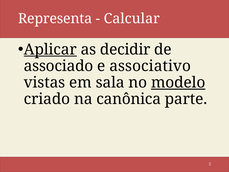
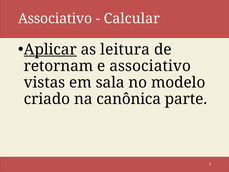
Representa at (55, 19): Representa -> Associativo
decidir: decidir -> leitura
associado: associado -> retornam
modelo underline: present -> none
